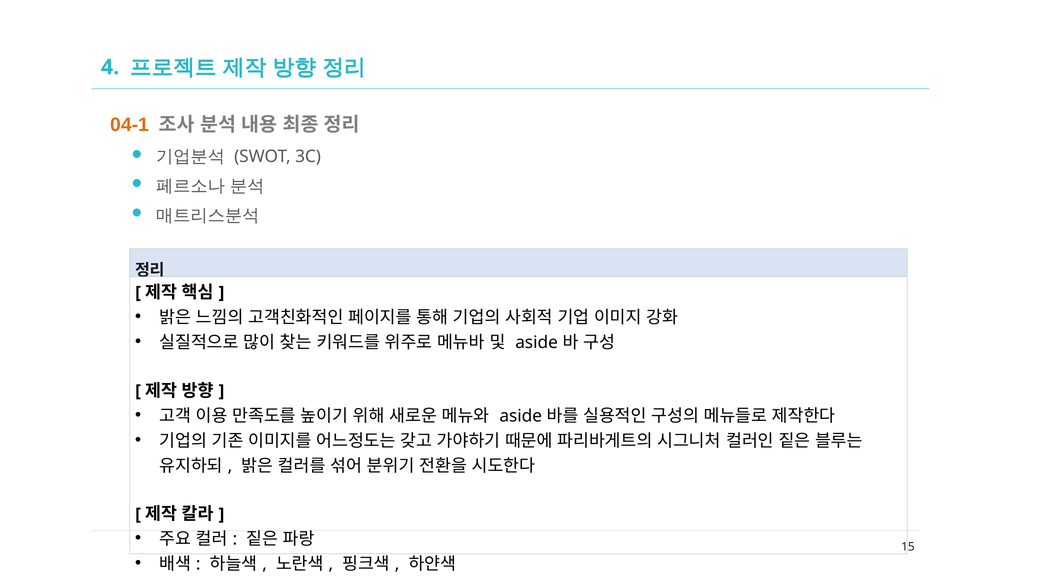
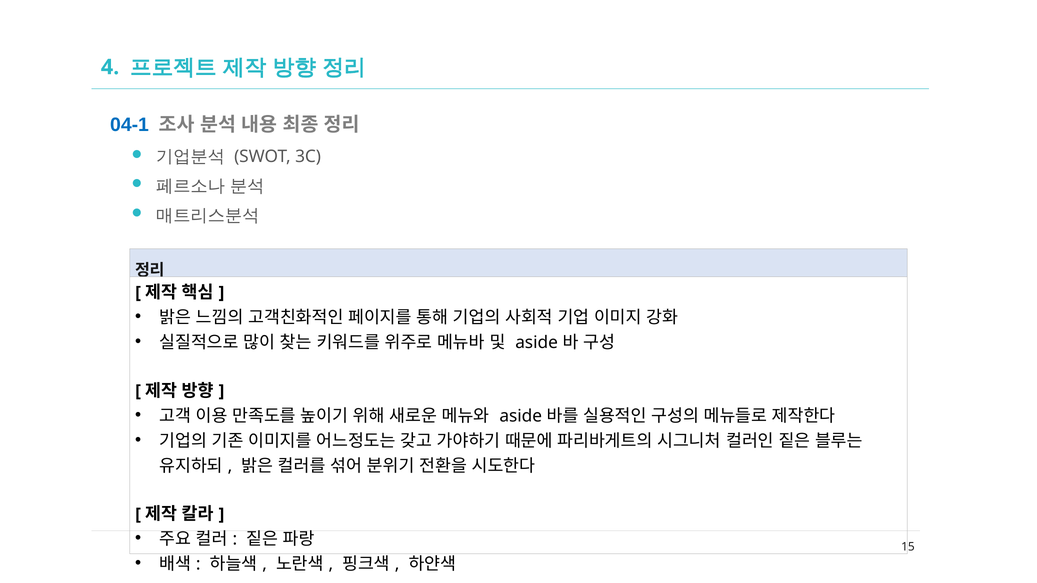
04-1 colour: orange -> blue
